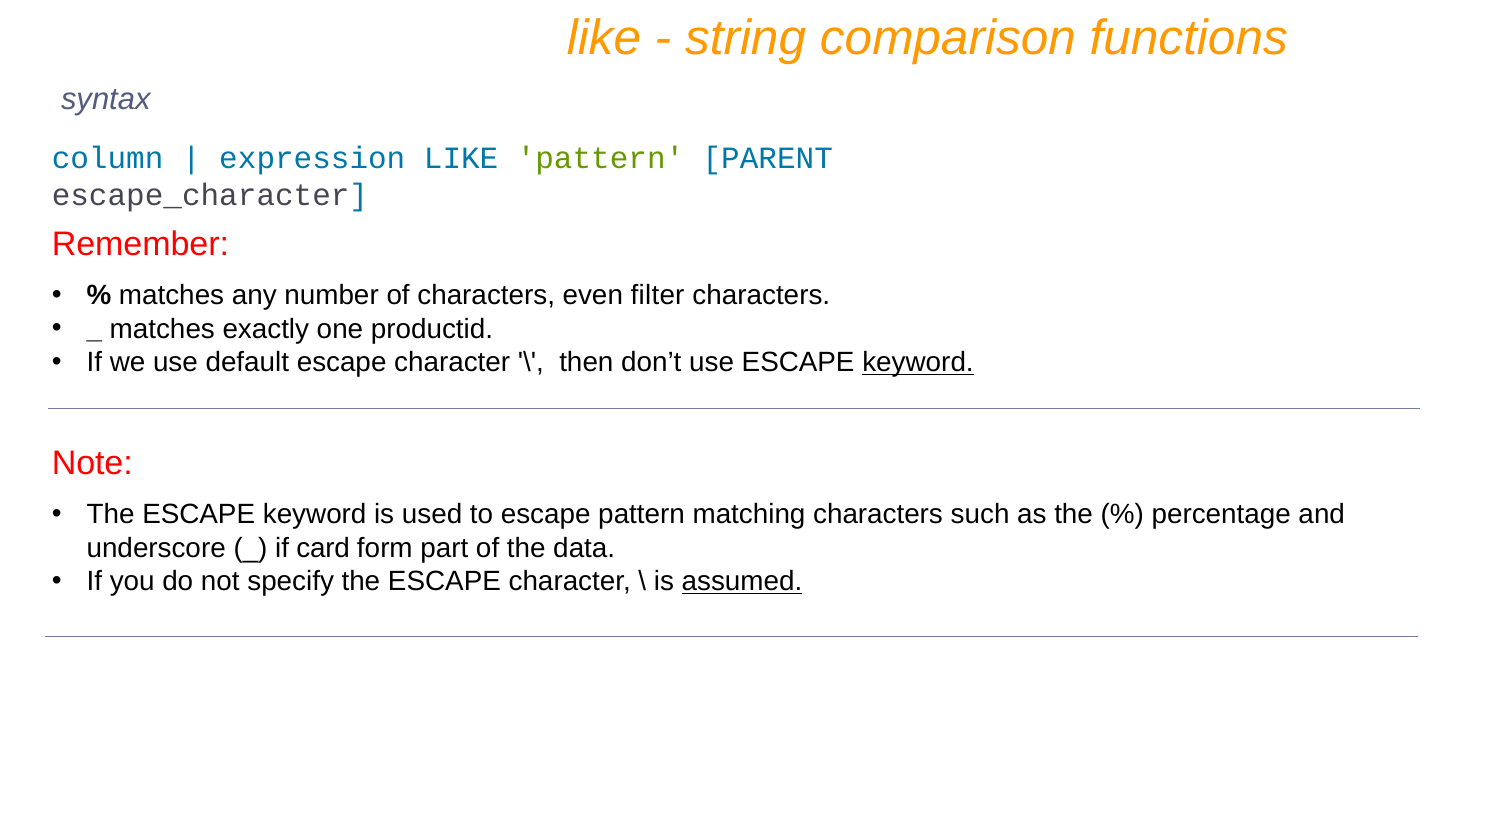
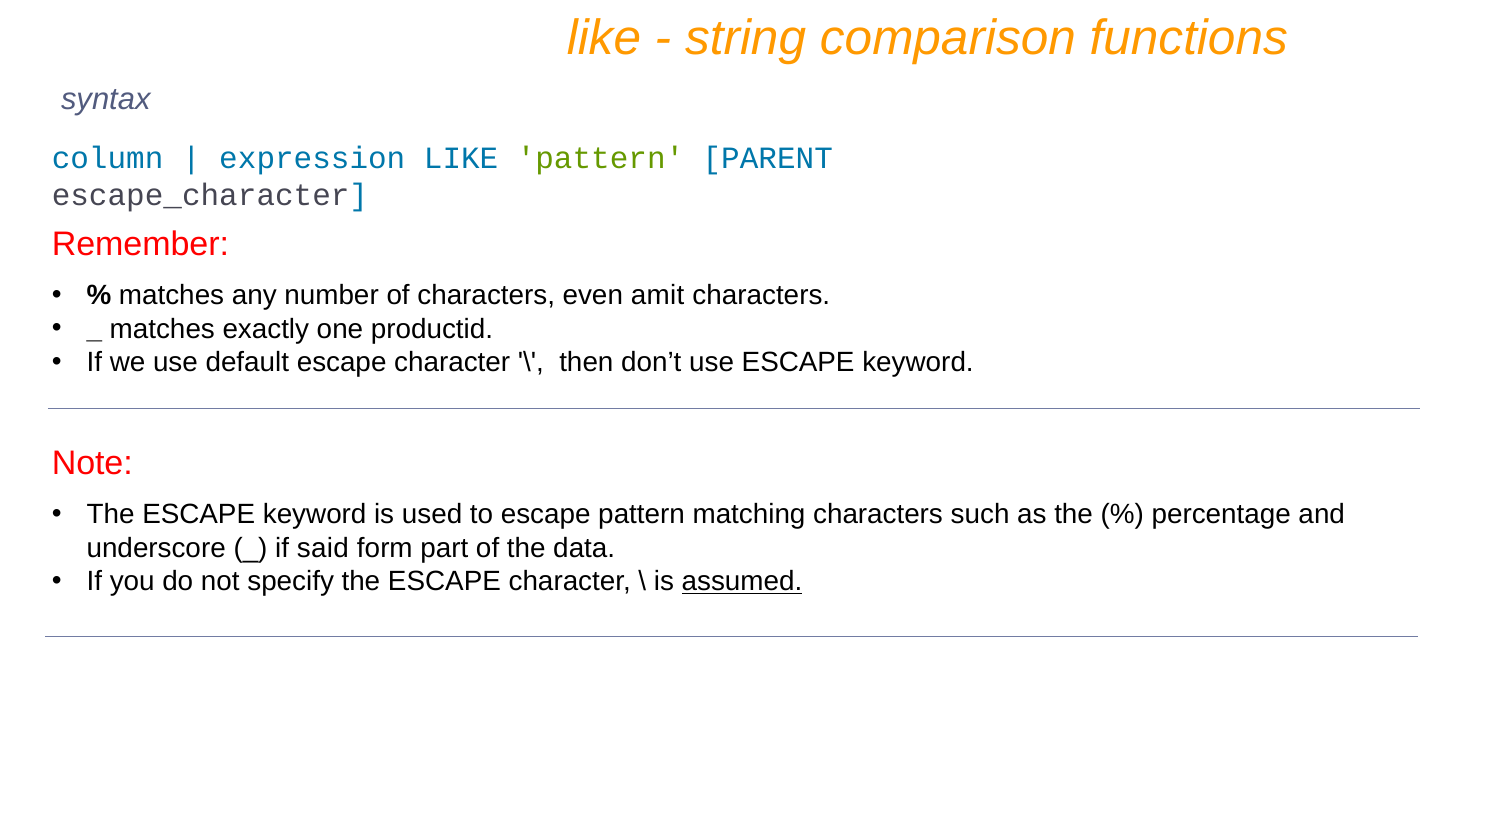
filter: filter -> amit
keyword at (918, 363) underline: present -> none
card: card -> said
